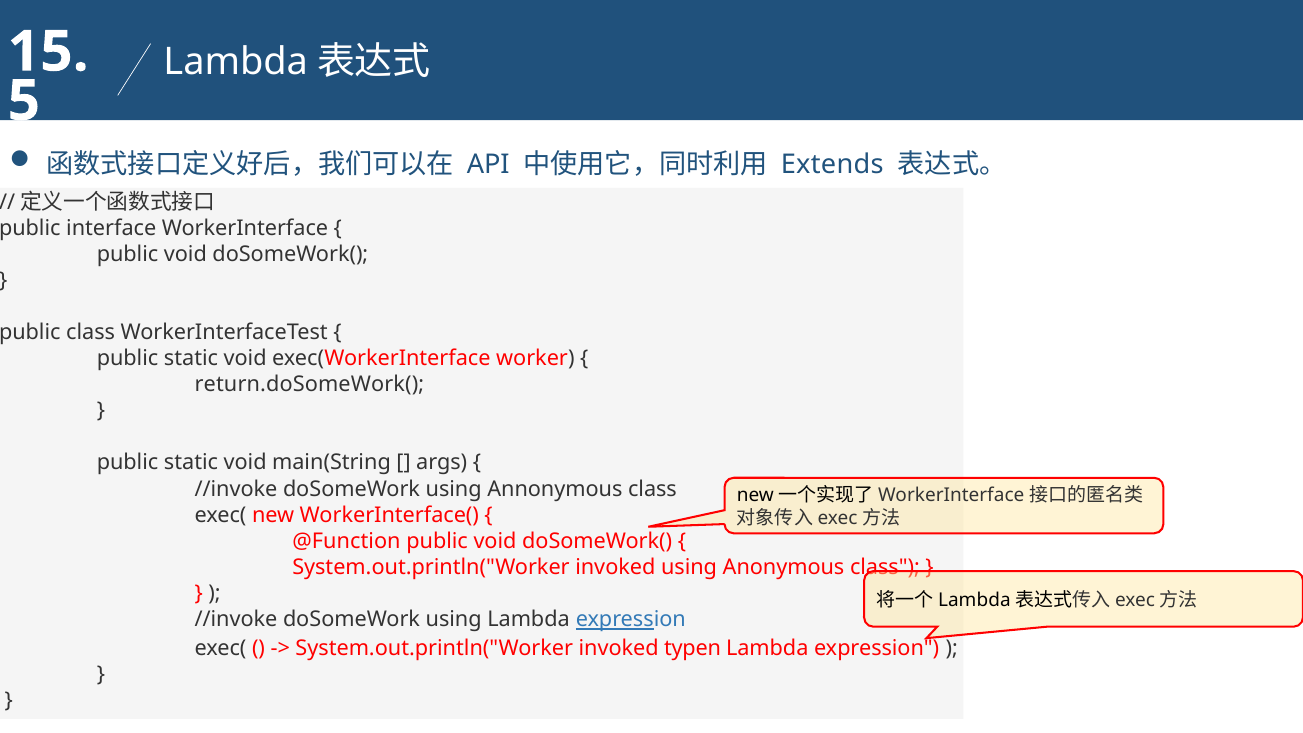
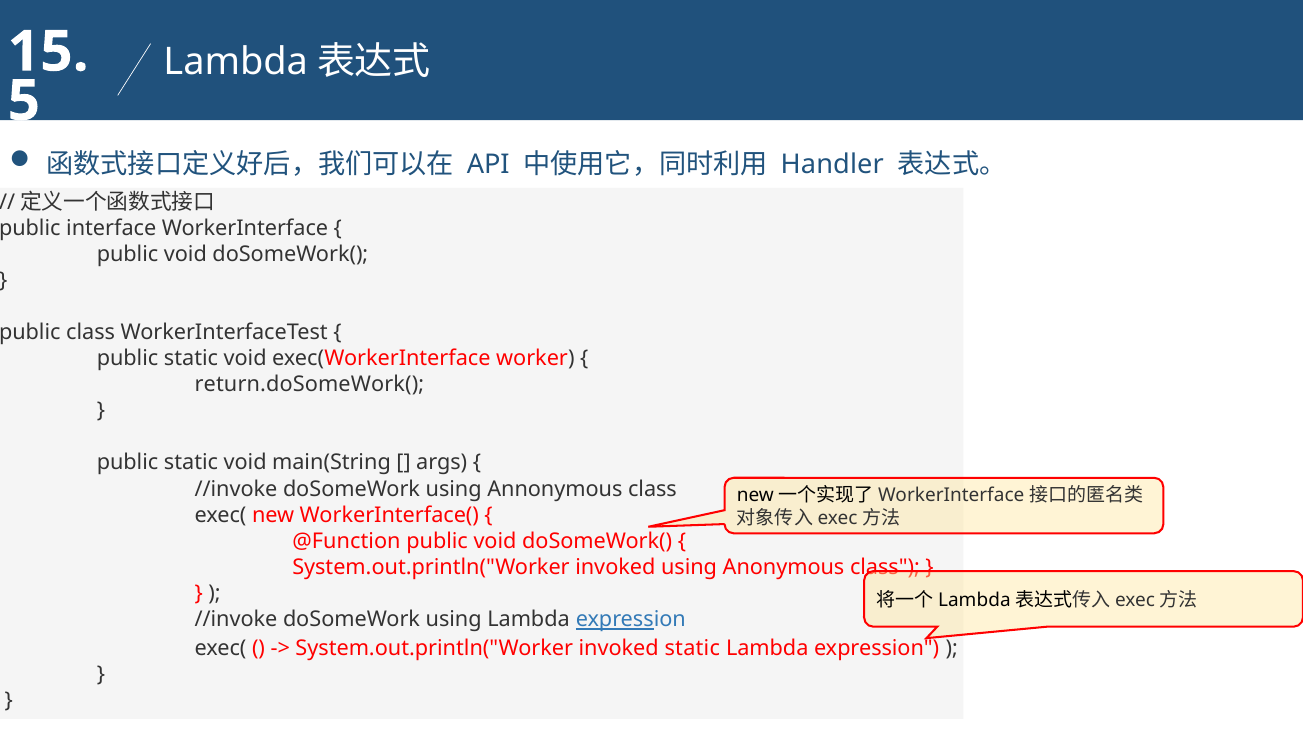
Extends: Extends -> Handler
invoked typen: typen -> static
